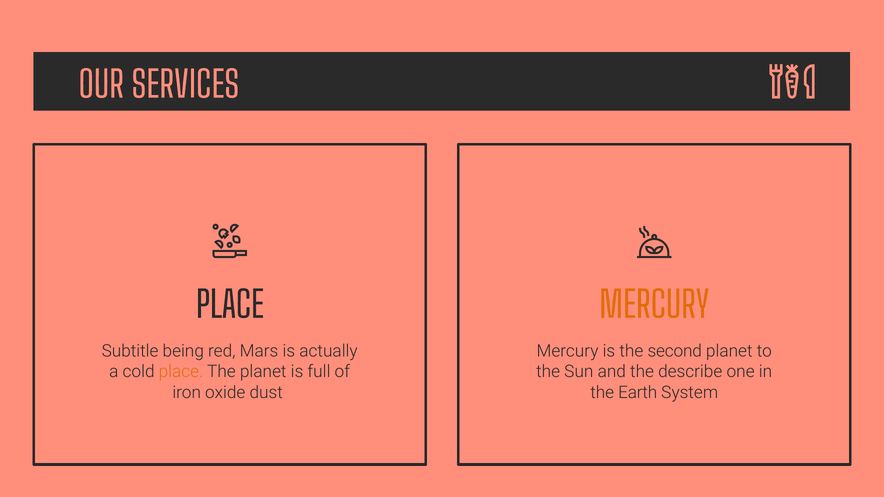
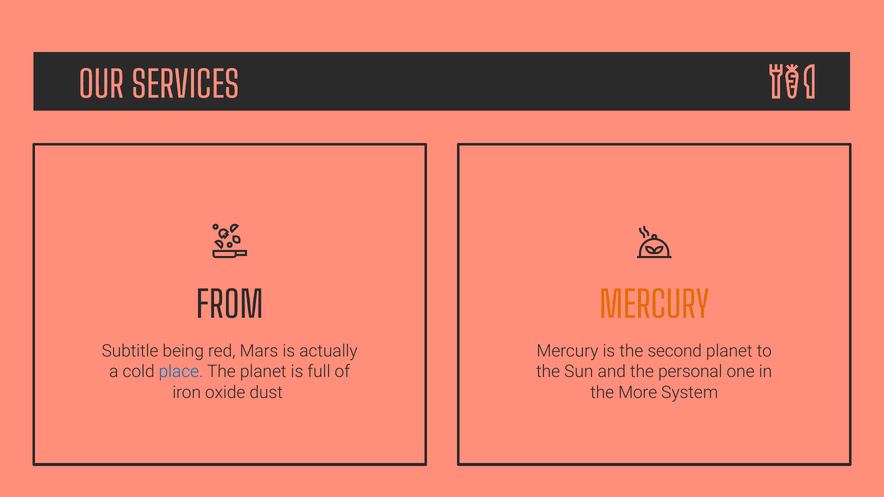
PLACE at (230, 306): PLACE -> FROM
place at (181, 372) colour: orange -> blue
describe: describe -> personal
Earth: Earth -> More
